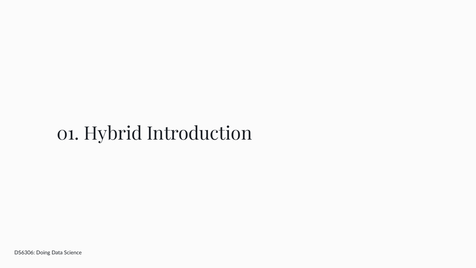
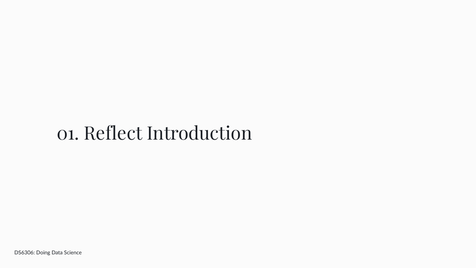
Hybrid: Hybrid -> Reflect
